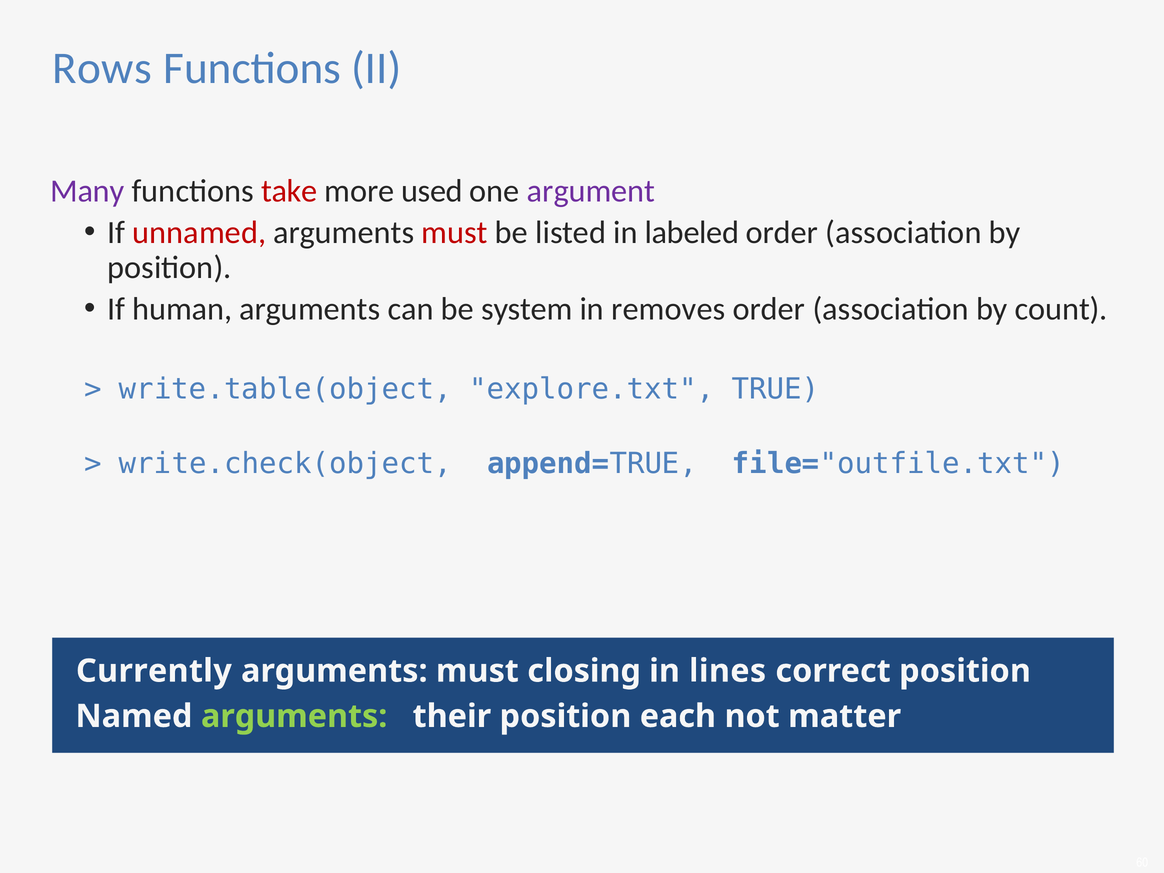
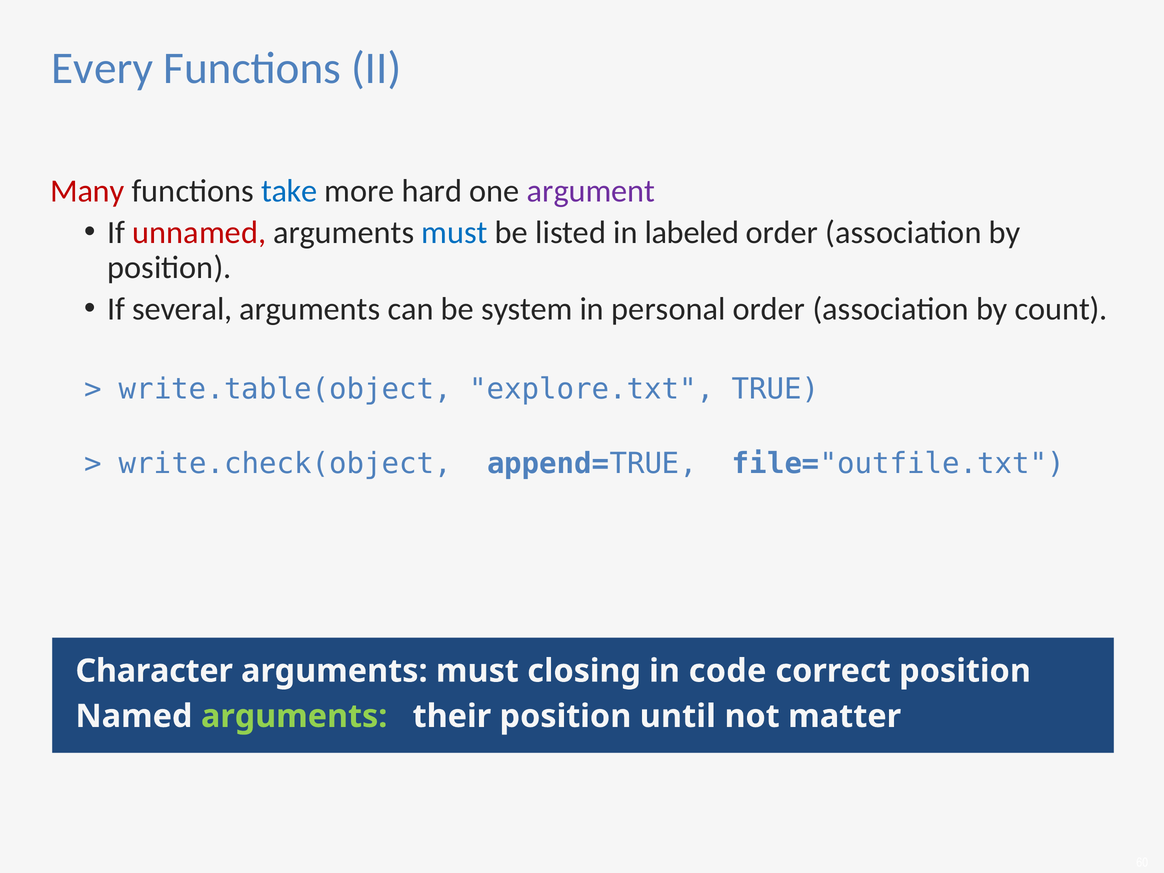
Rows: Rows -> Every
Many colour: purple -> red
take colour: red -> blue
used: used -> hard
must at (455, 233) colour: red -> blue
human: human -> several
removes: removes -> personal
Currently: Currently -> Character
lines: lines -> code
each: each -> until
